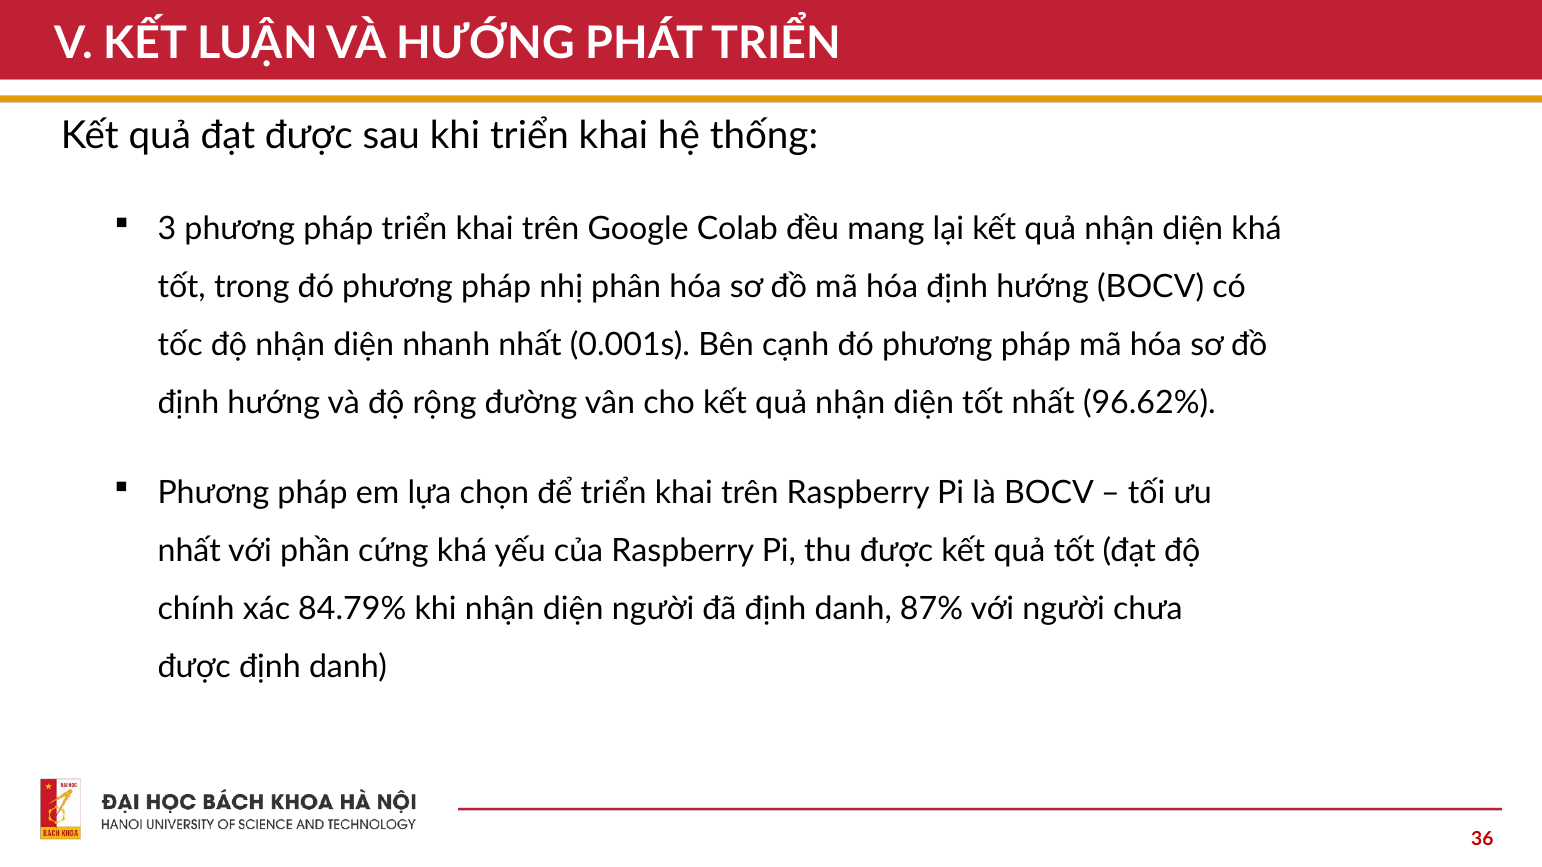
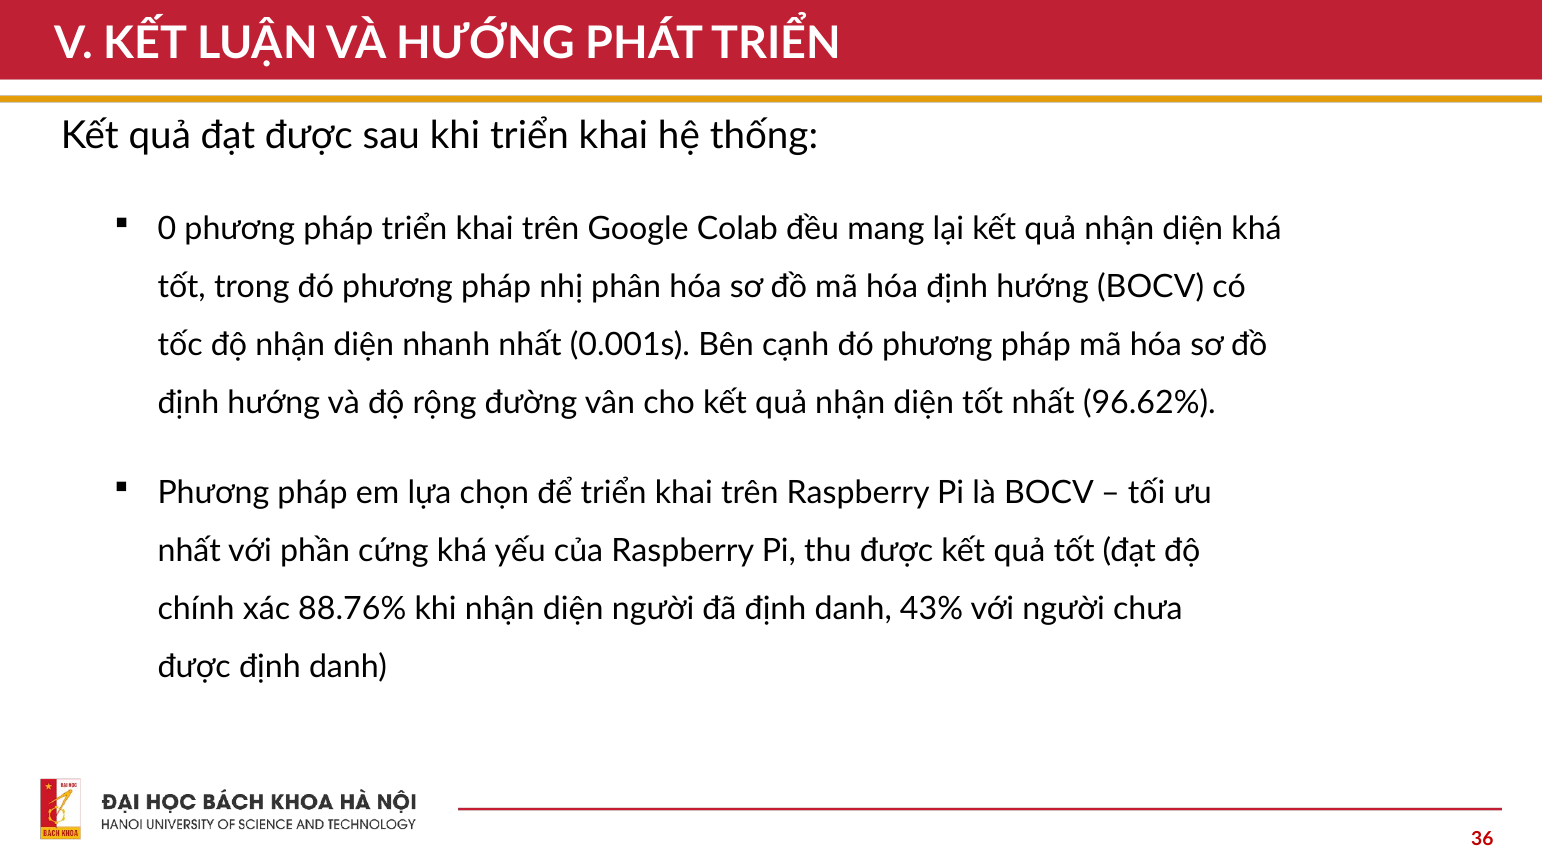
3: 3 -> 0
84.79%: 84.79% -> 88.76%
87%: 87% -> 43%
